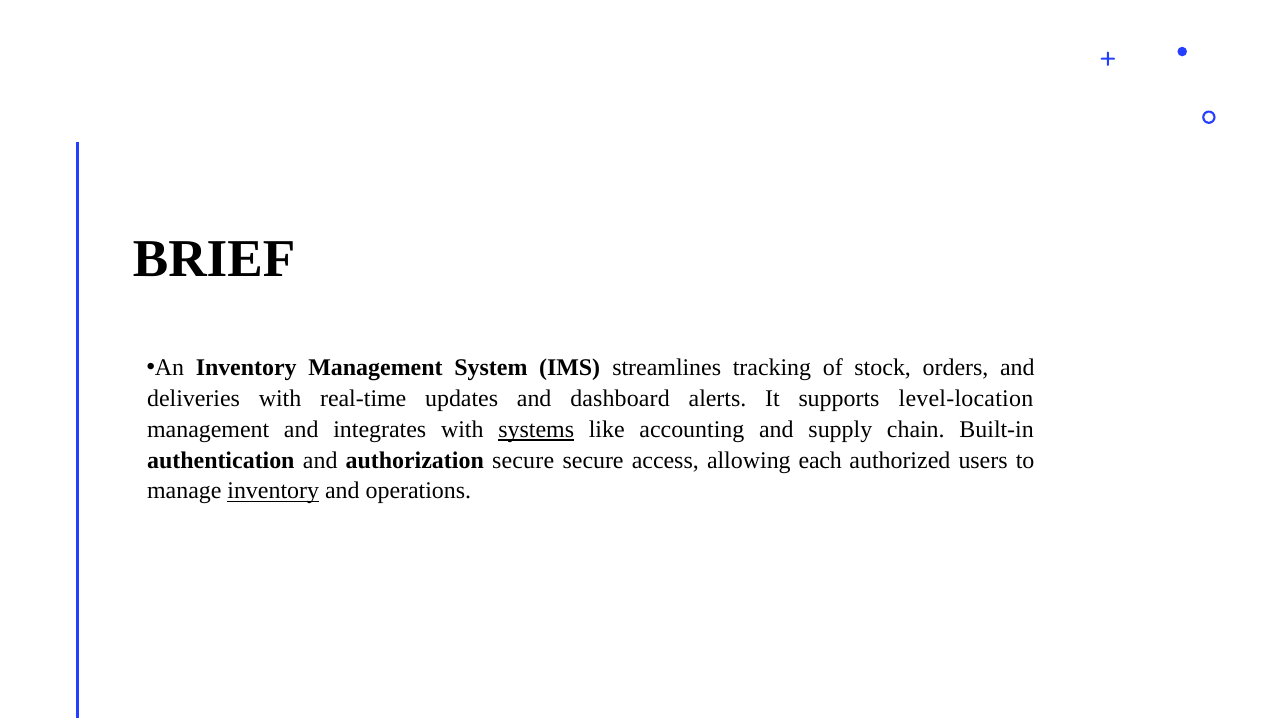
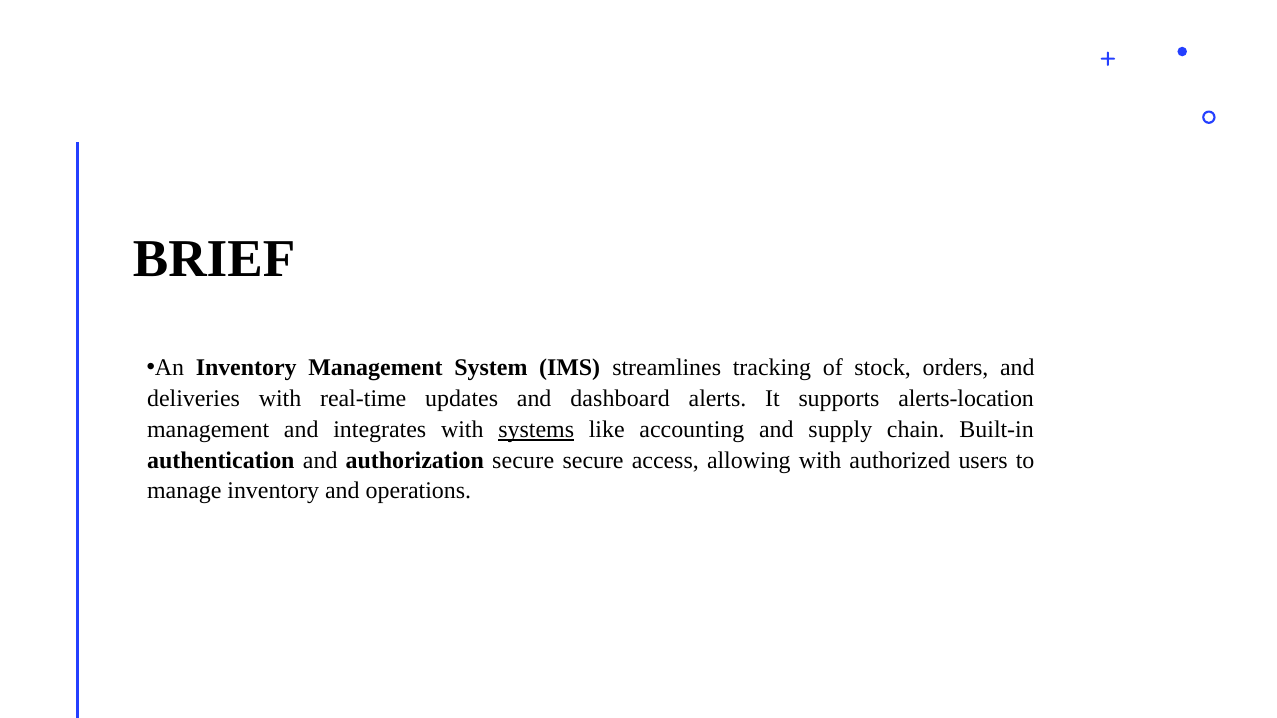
level-location: level-location -> alerts-location
allowing each: each -> with
inventory at (273, 491) underline: present -> none
